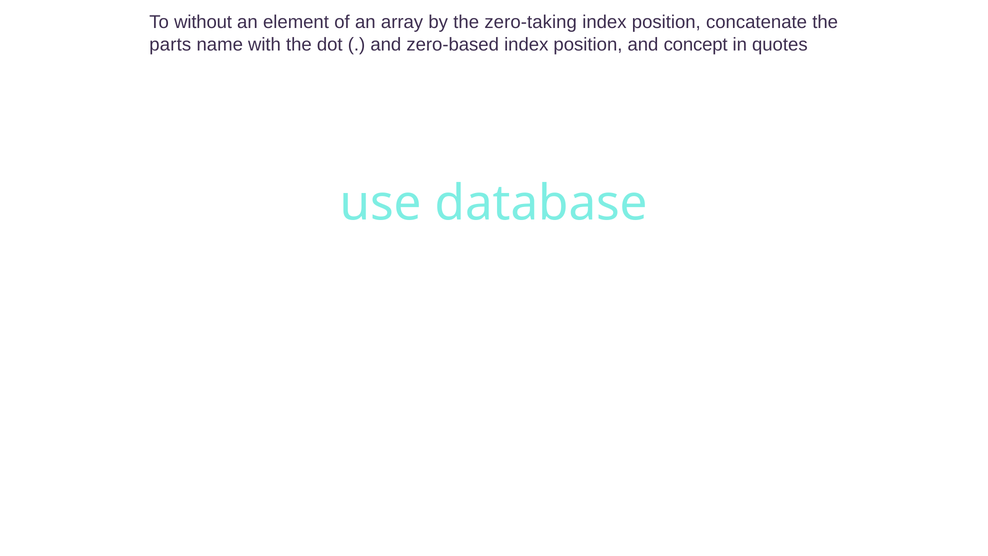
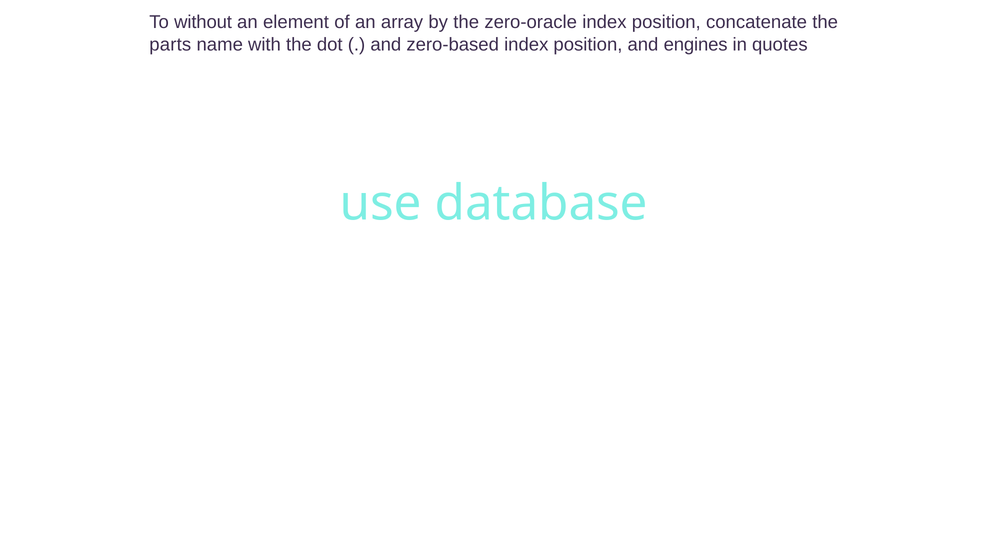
zero-taking: zero-taking -> zero-oracle
concept: concept -> engines
